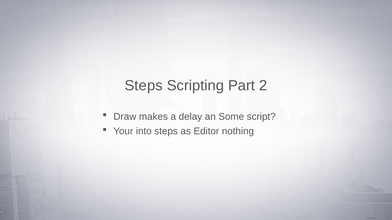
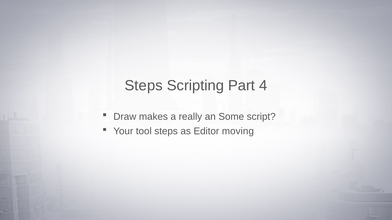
2: 2 -> 4
delay: delay -> really
into: into -> tool
nothing: nothing -> moving
